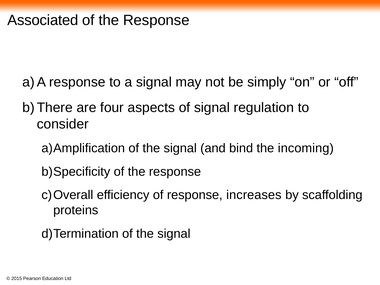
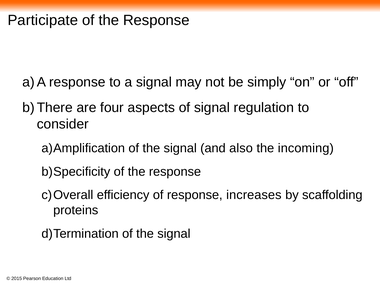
Associated: Associated -> Participate
bind: bind -> also
